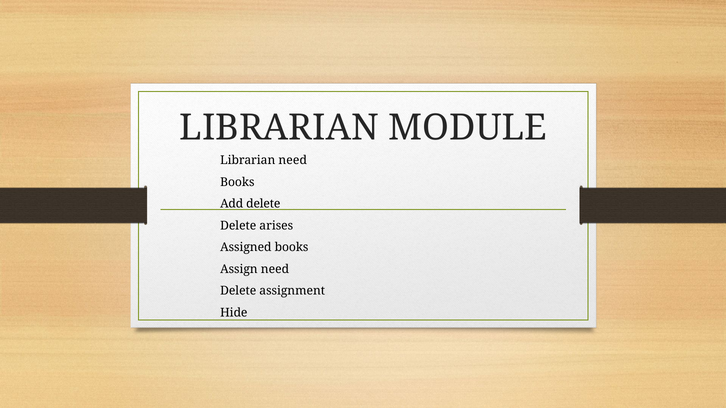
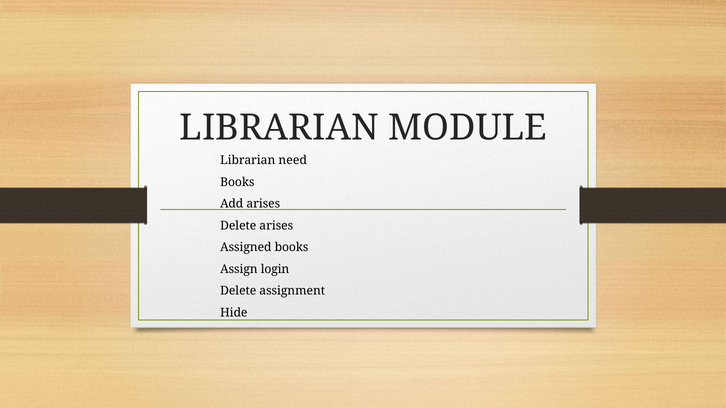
Add delete: delete -> arises
Assign need: need -> login
